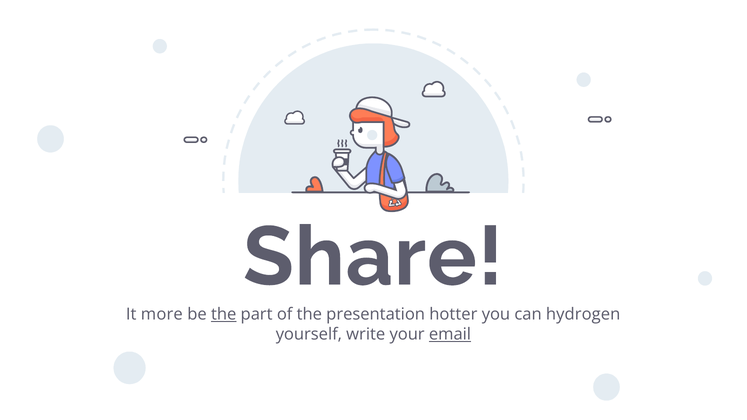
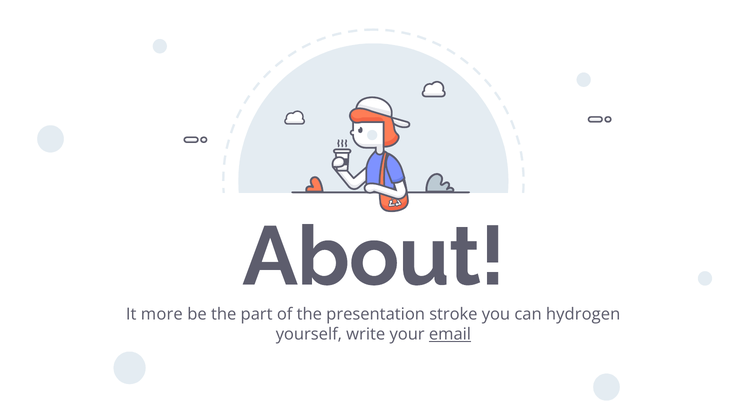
Share: Share -> About
the at (224, 315) underline: present -> none
hotter: hotter -> stroke
